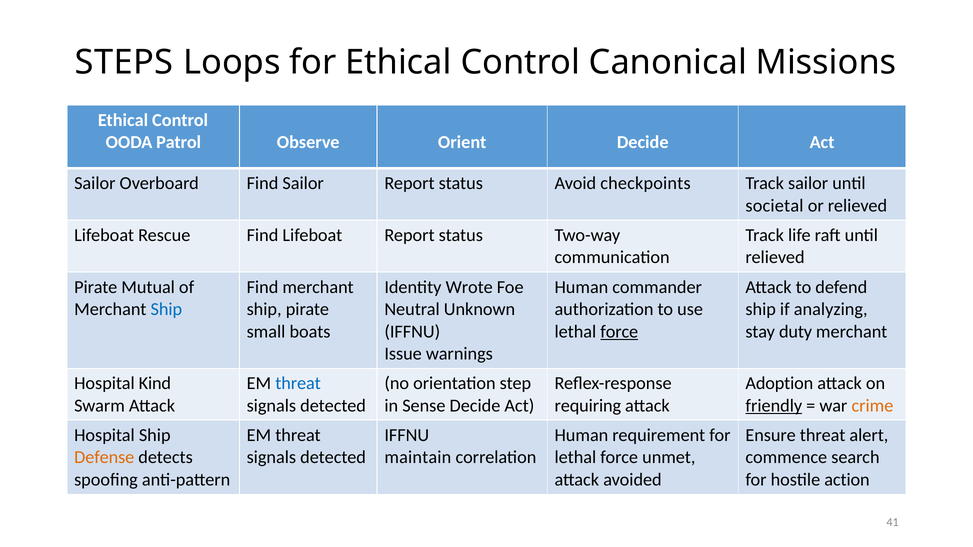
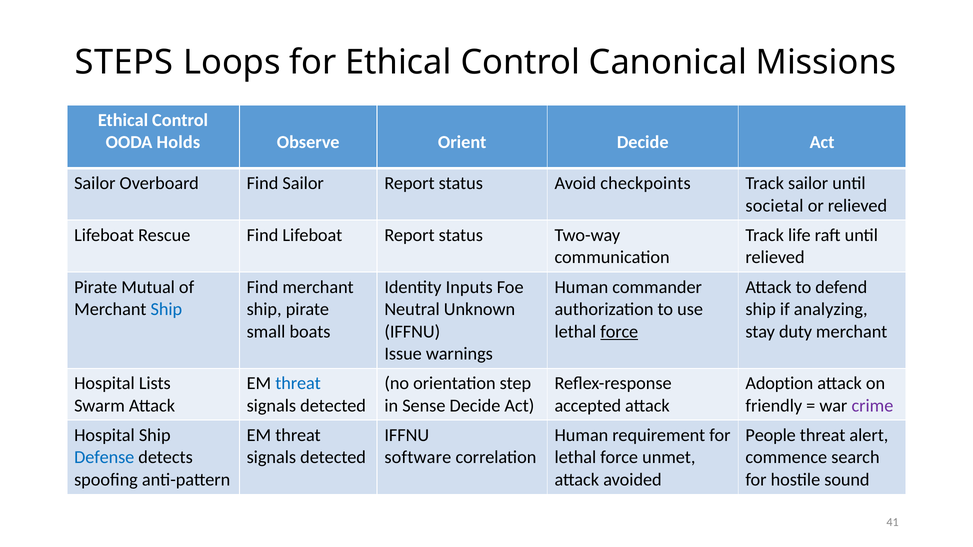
Patrol: Patrol -> Holds
Wrote: Wrote -> Inputs
Kind: Kind -> Lists
requiring: requiring -> accepted
friendly underline: present -> none
crime colour: orange -> purple
Ensure: Ensure -> People
Defense colour: orange -> blue
maintain: maintain -> software
action: action -> sound
